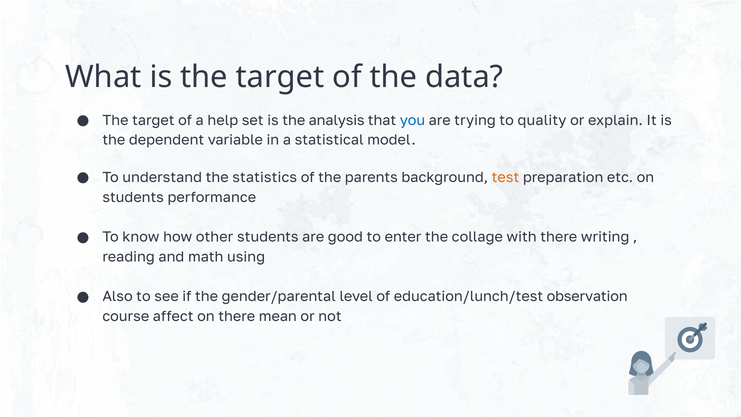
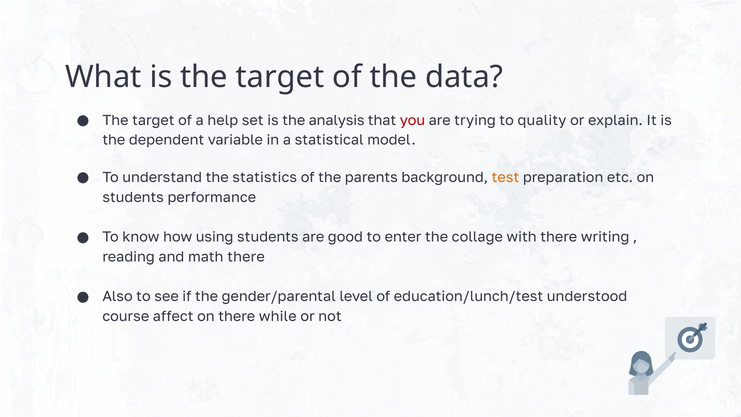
you colour: blue -> red
other: other -> using
math using: using -> there
observation: observation -> understood
mean: mean -> while
